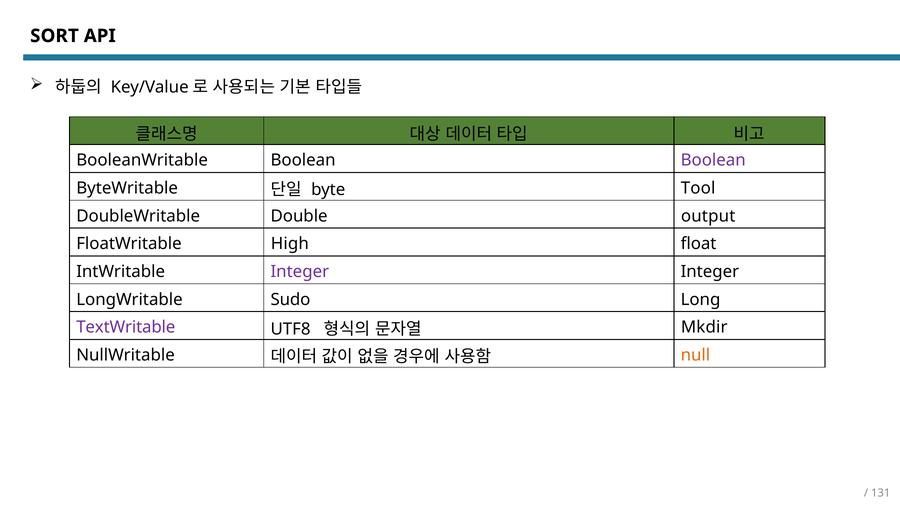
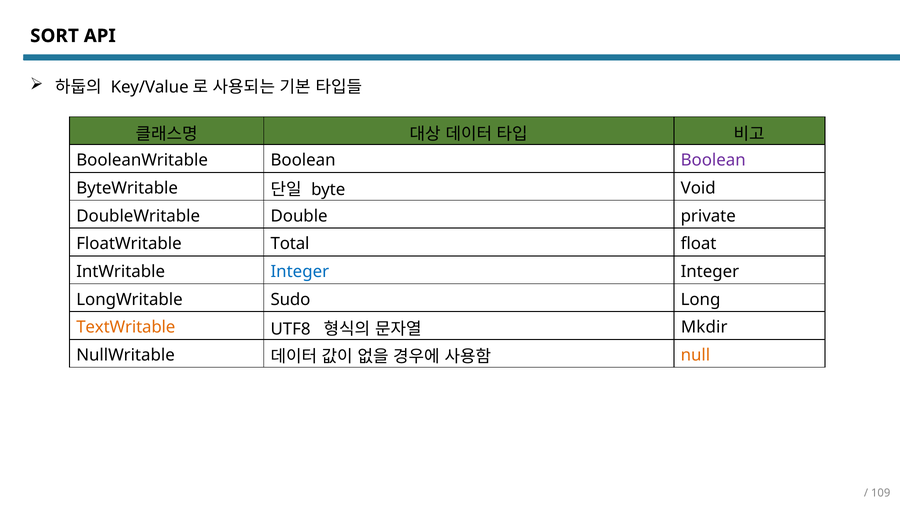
Tool: Tool -> Void
output: output -> private
High: High -> Total
Integer at (300, 272) colour: purple -> blue
TextWritable colour: purple -> orange
131: 131 -> 109
